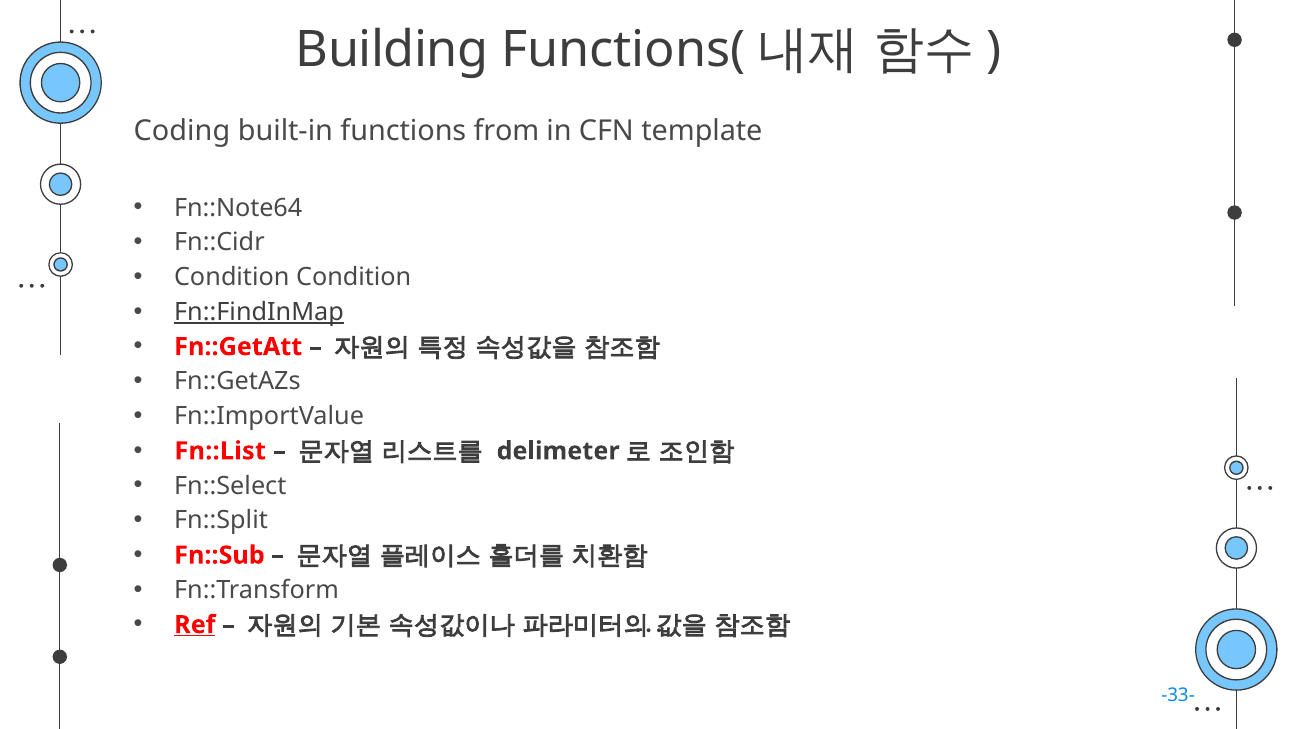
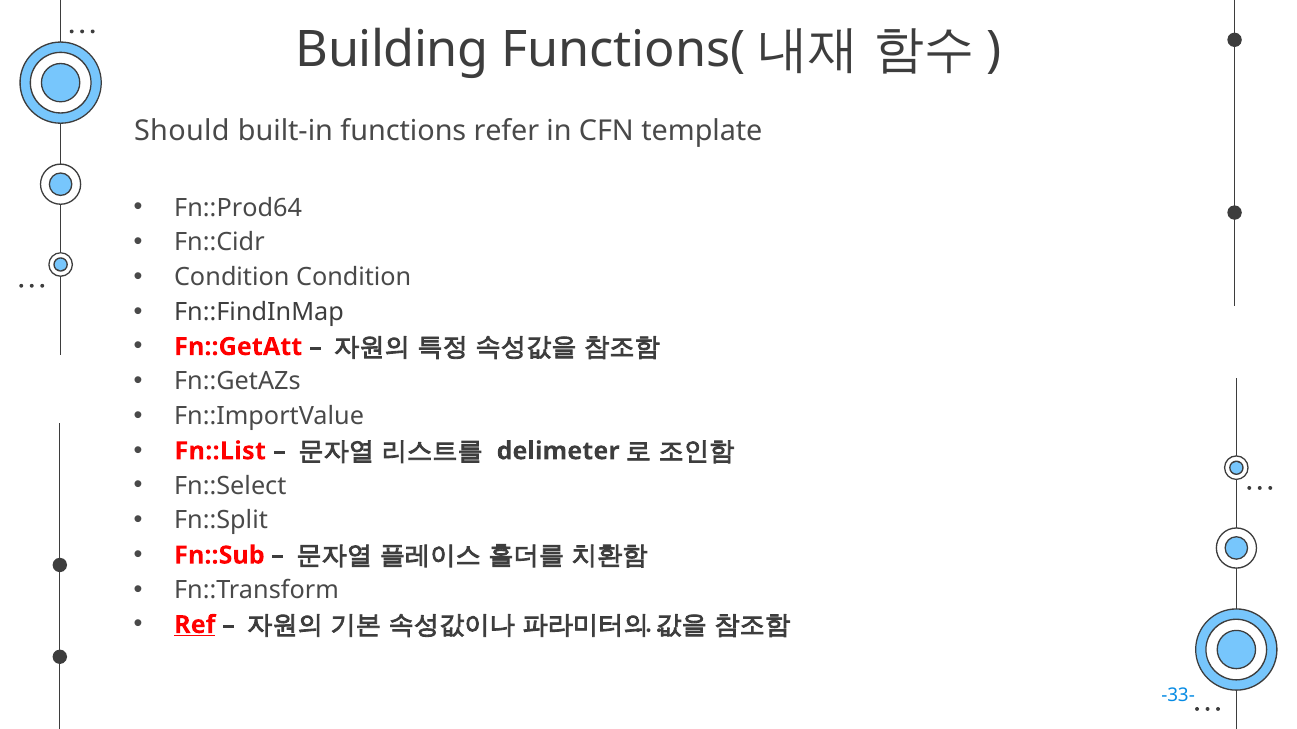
Coding: Coding -> Should
from: from -> refer
Fn::Note64: Fn::Note64 -> Fn::Prod64
Fn::FindInMap underline: present -> none
